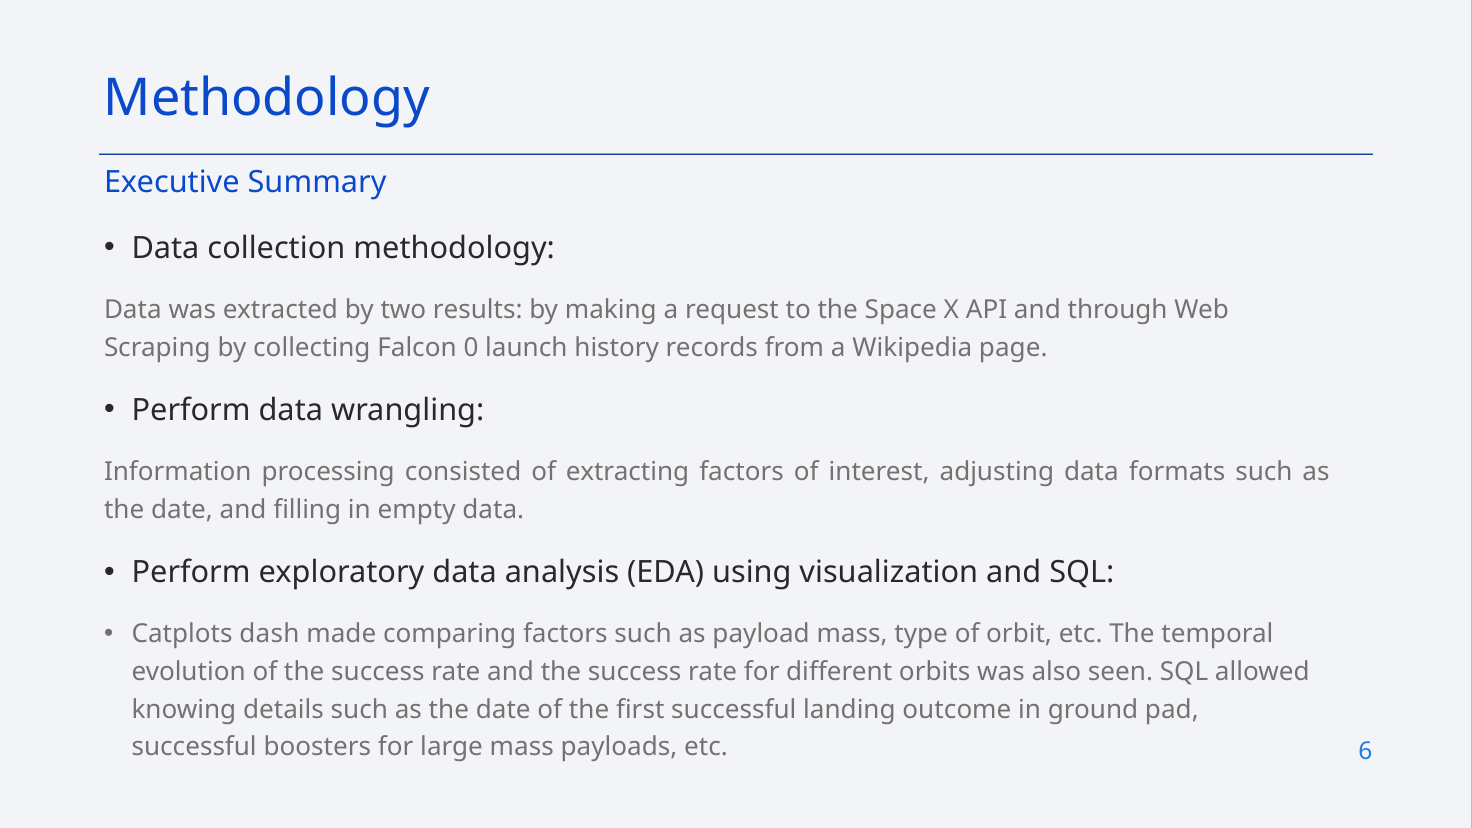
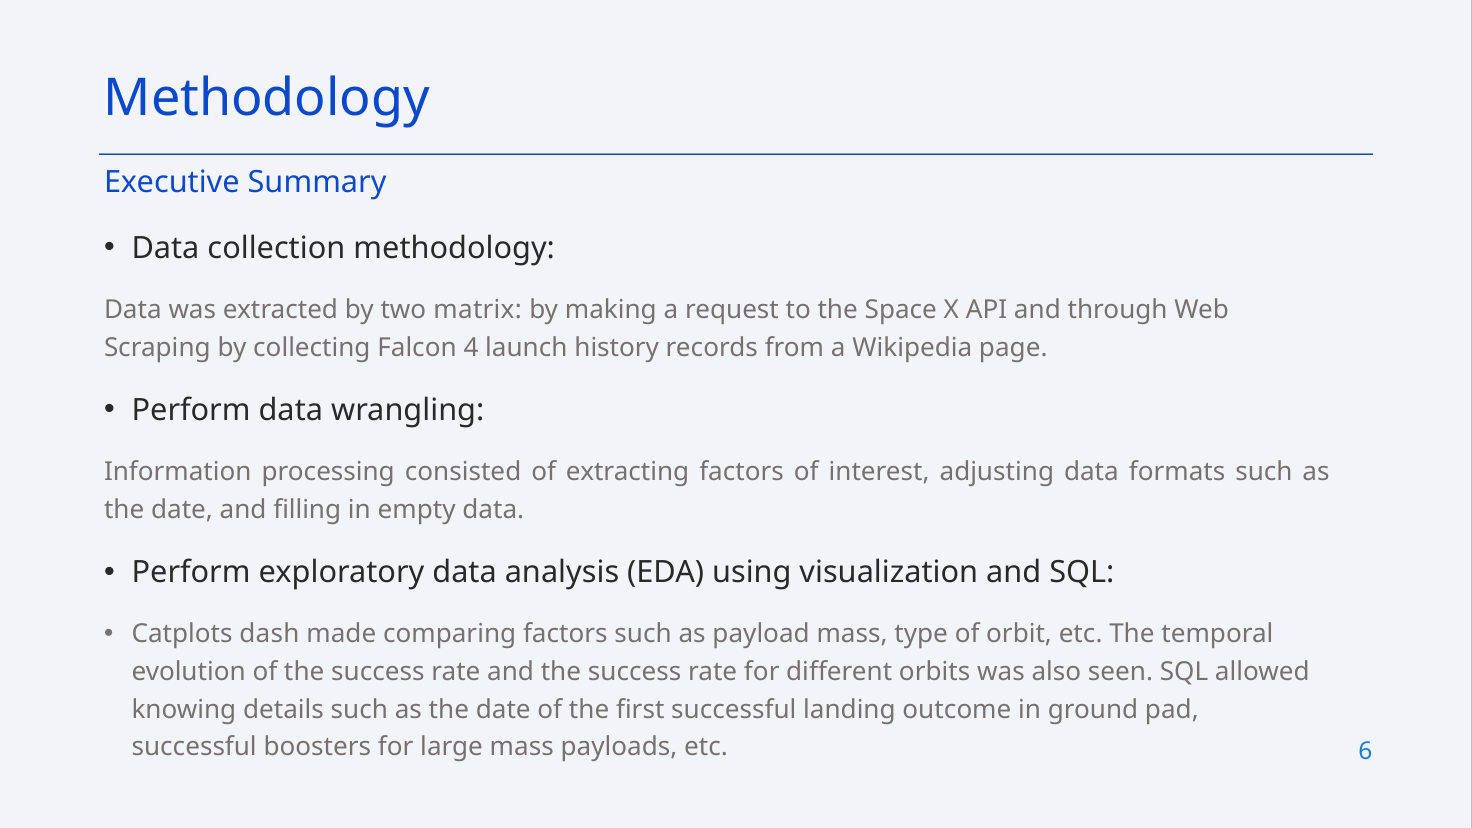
results: results -> matrix
0: 0 -> 4
